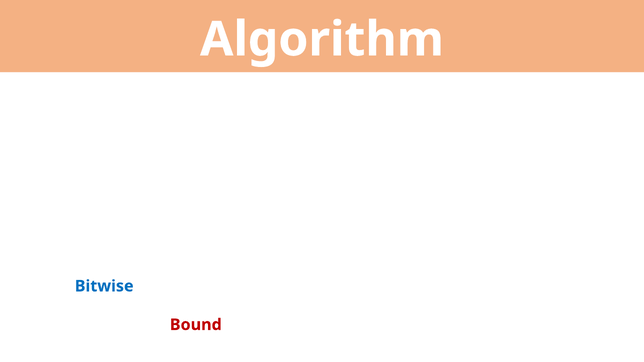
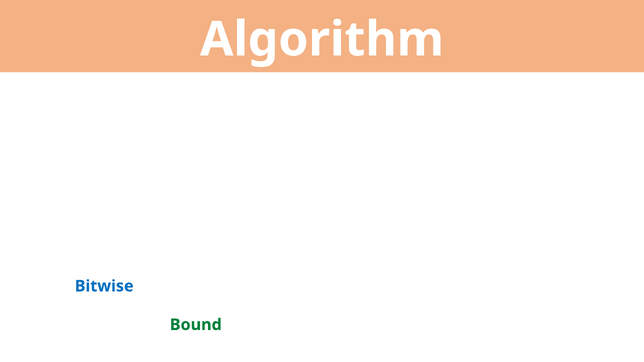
Bound colour: red -> green
